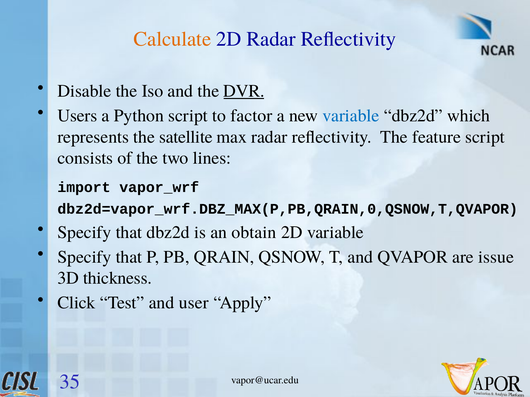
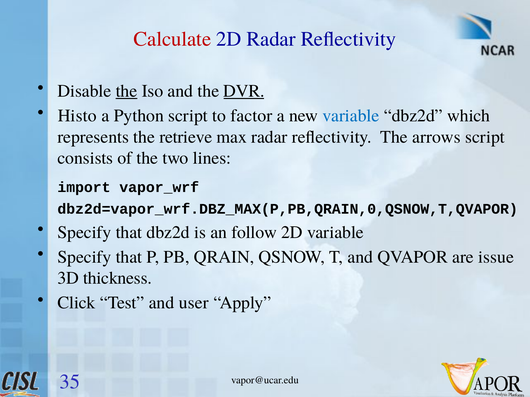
Calculate colour: orange -> red
the at (127, 91) underline: none -> present
Users: Users -> Histo
satellite: satellite -> retrieve
feature: feature -> arrows
obtain: obtain -> follow
